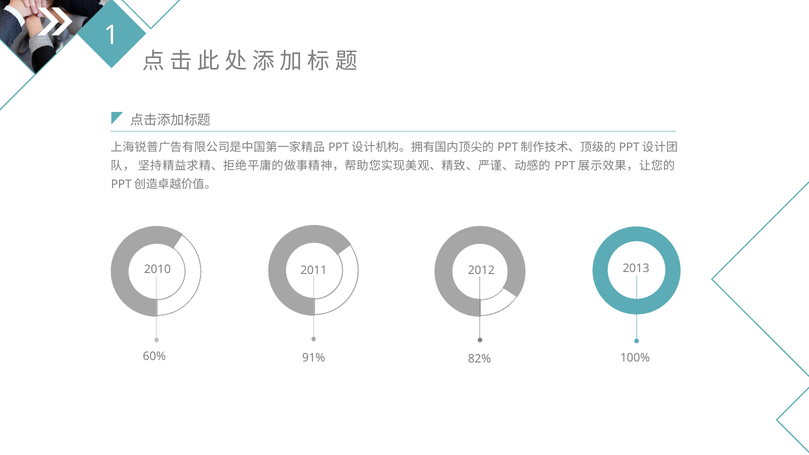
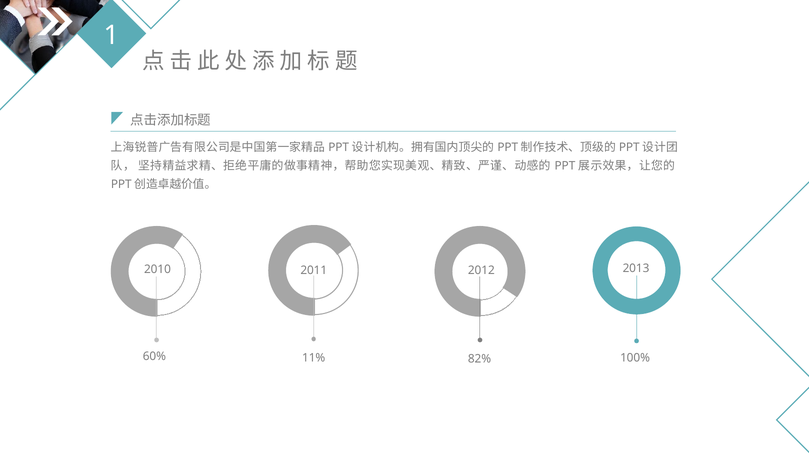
91%: 91% -> 11%
